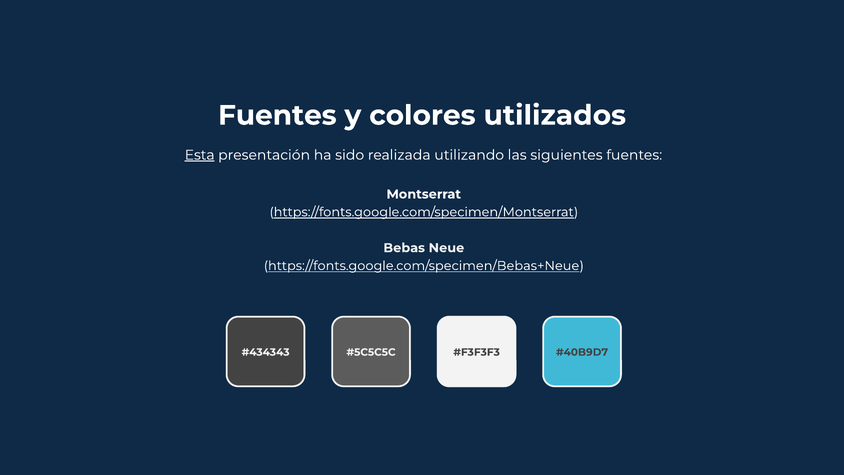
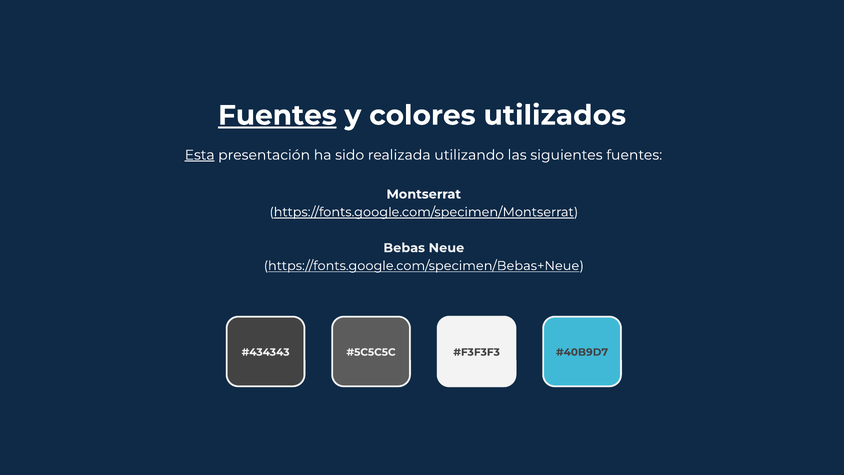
Fuentes at (277, 115) underline: none -> present
